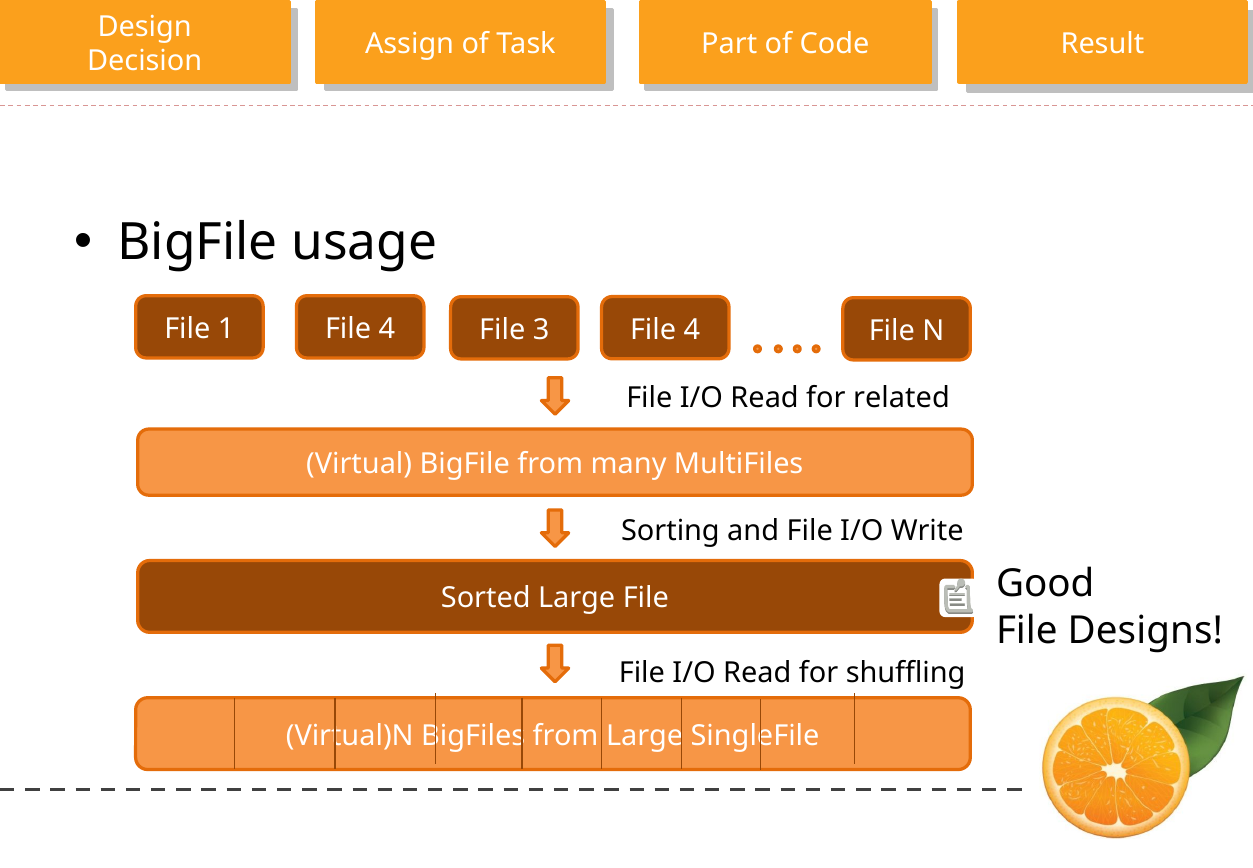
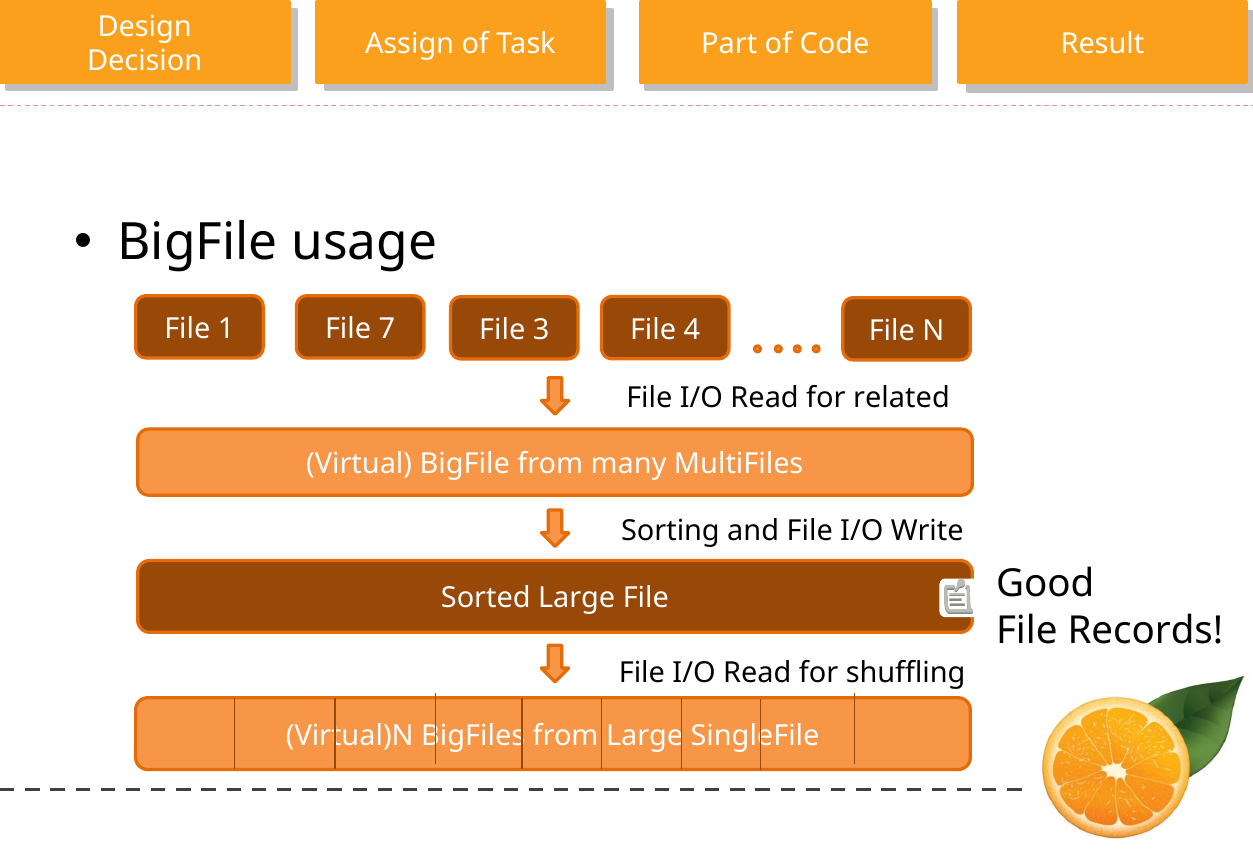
1 File 4: 4 -> 7
Designs: Designs -> Records
